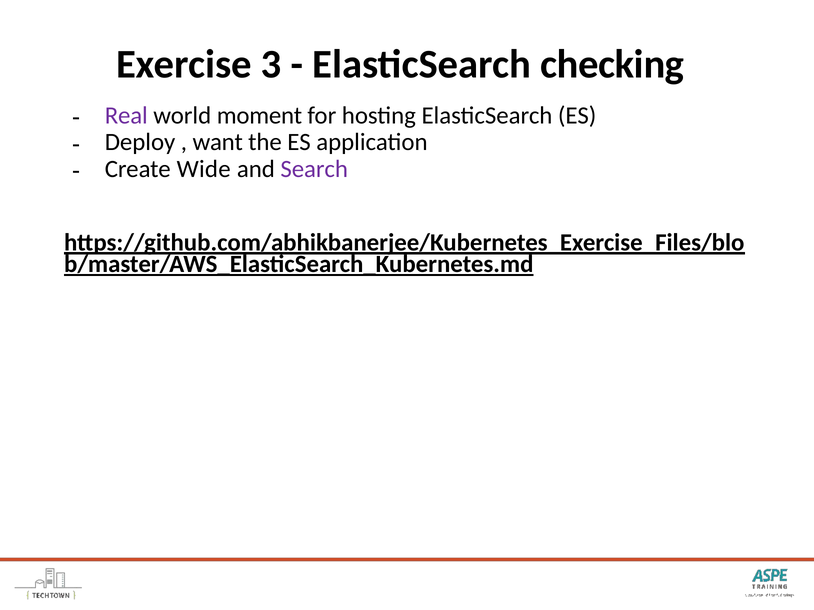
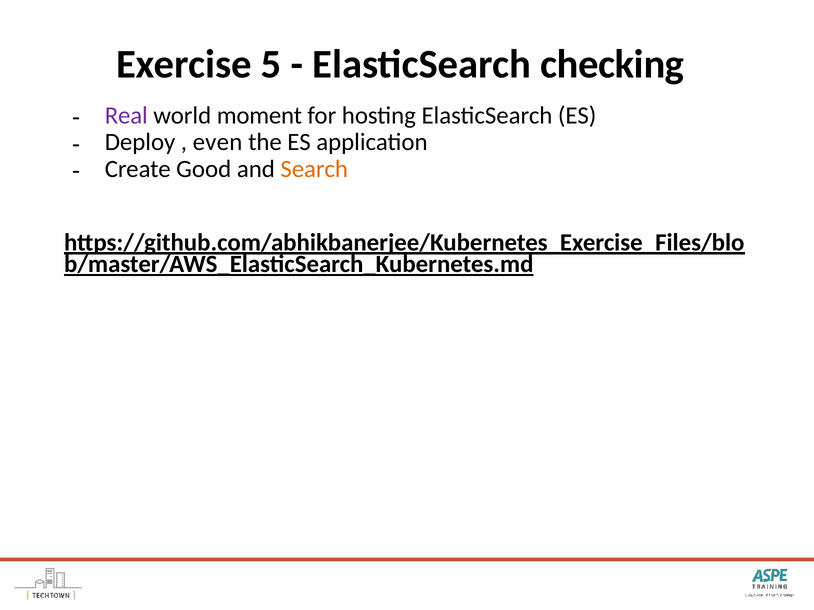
3: 3 -> 5
want: want -> even
Wide: Wide -> Good
Search colour: purple -> orange
